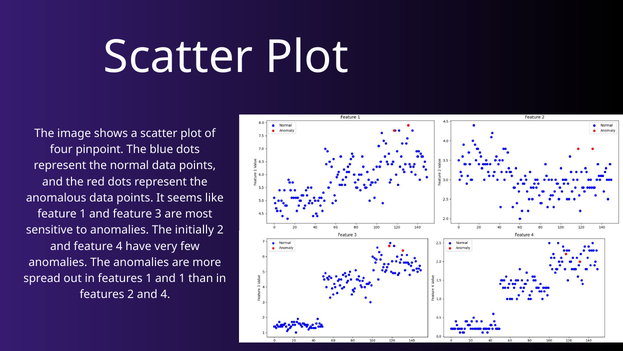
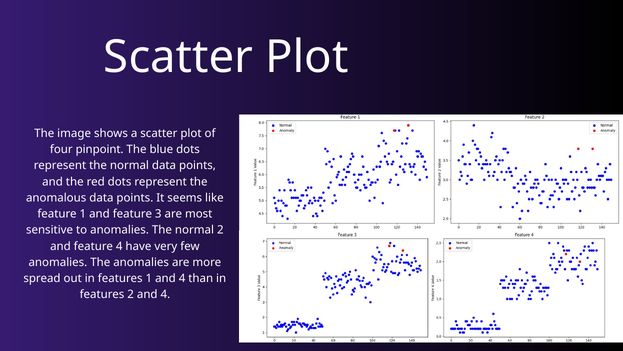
anomalies The initially: initially -> normal
1 and 1: 1 -> 4
